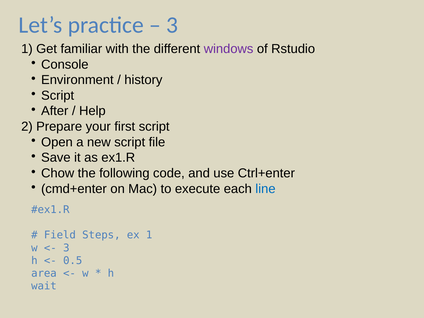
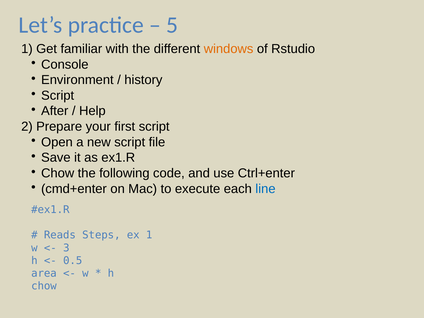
3 at (172, 25): 3 -> 5
windows colour: purple -> orange
Field: Field -> Reads
wait at (44, 286): wait -> chow
